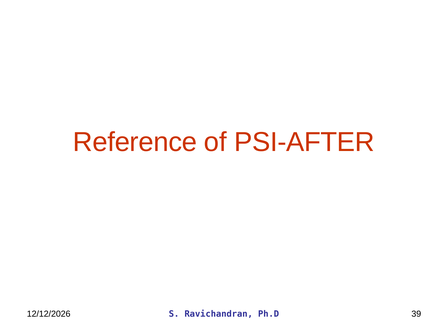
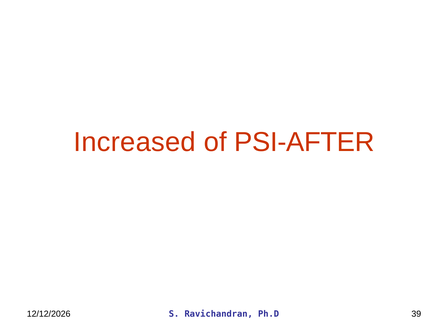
Reference: Reference -> Increased
